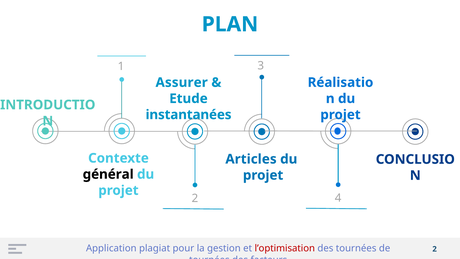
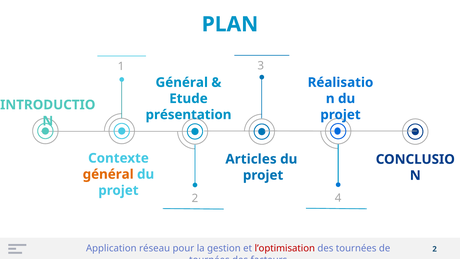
Assurer at (182, 82): Assurer -> Général
instantanées: instantanées -> présentation
général at (108, 174) colour: black -> orange
plagiat: plagiat -> réseau
